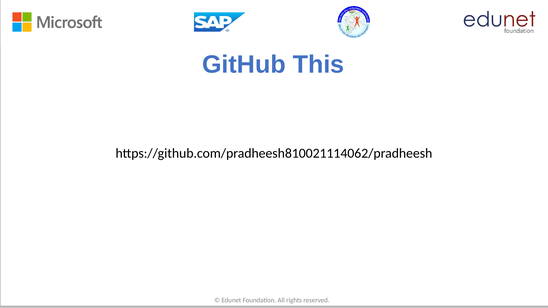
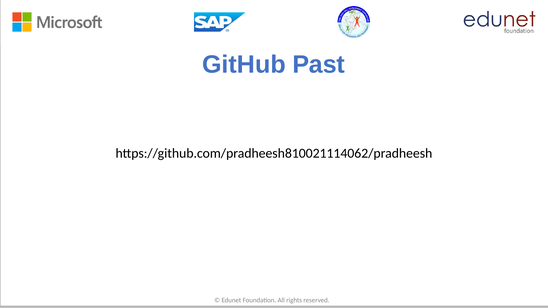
This: This -> Past
